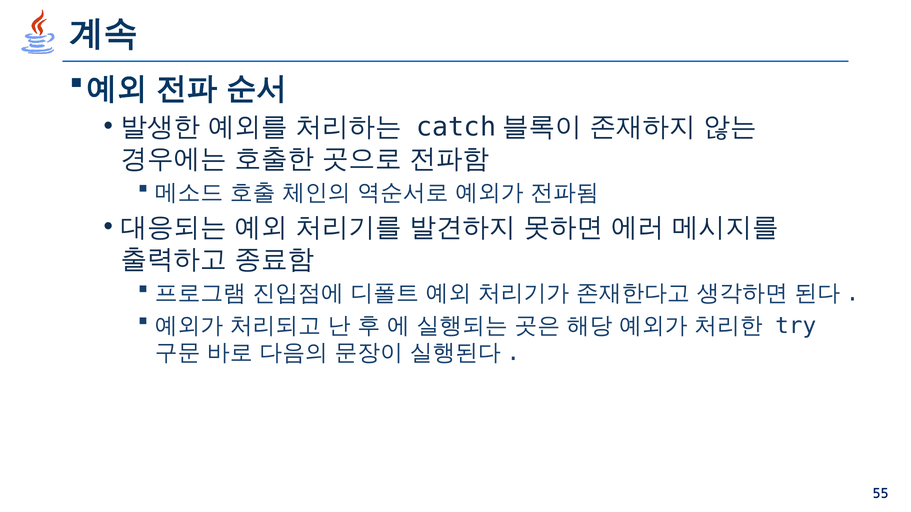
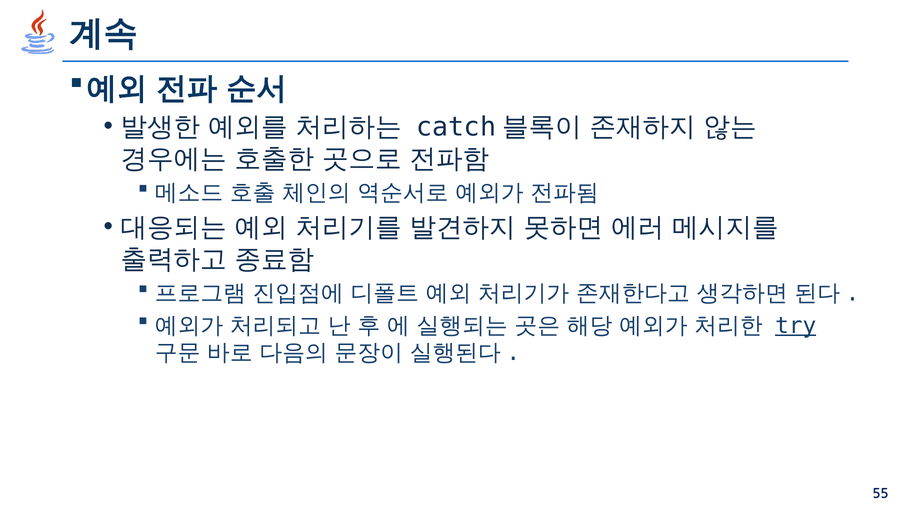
try underline: none -> present
